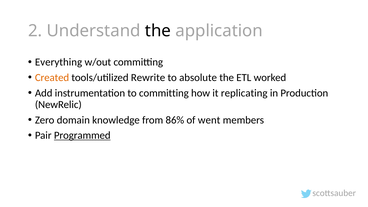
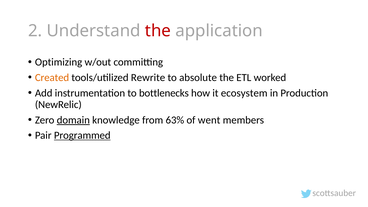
the at (158, 31) colour: black -> red
Everything: Everything -> Optimizing
to committing: committing -> bottlenecks
replicating: replicating -> ecosystem
domain underline: none -> present
86%: 86% -> 63%
